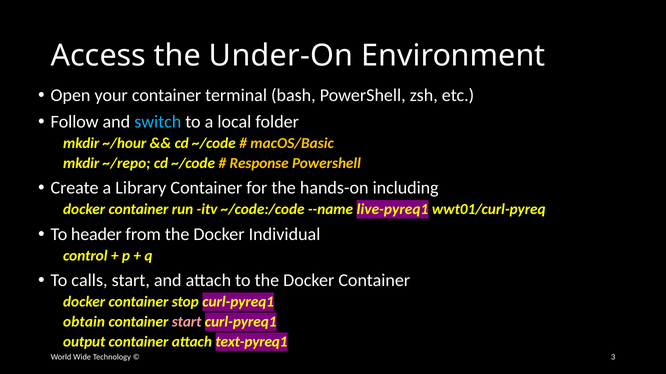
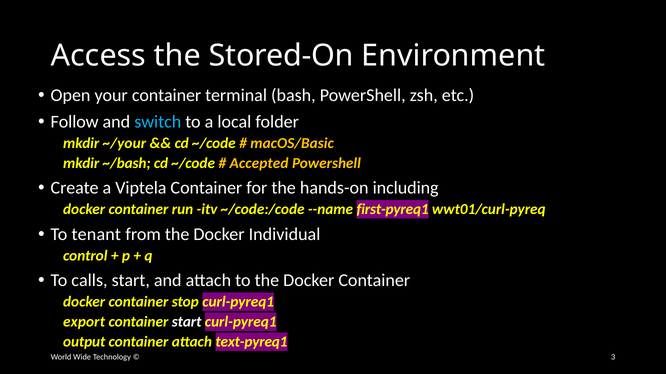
Under-On: Under-On -> Stored-On
~/hour: ~/hour -> ~/your
~/repo: ~/repo -> ~/bash
Response: Response -> Accepted
Library: Library -> Viptela
live-pyreq1: live-pyreq1 -> first-pyreq1
header: header -> tenant
obtain: obtain -> export
start at (187, 322) colour: pink -> white
